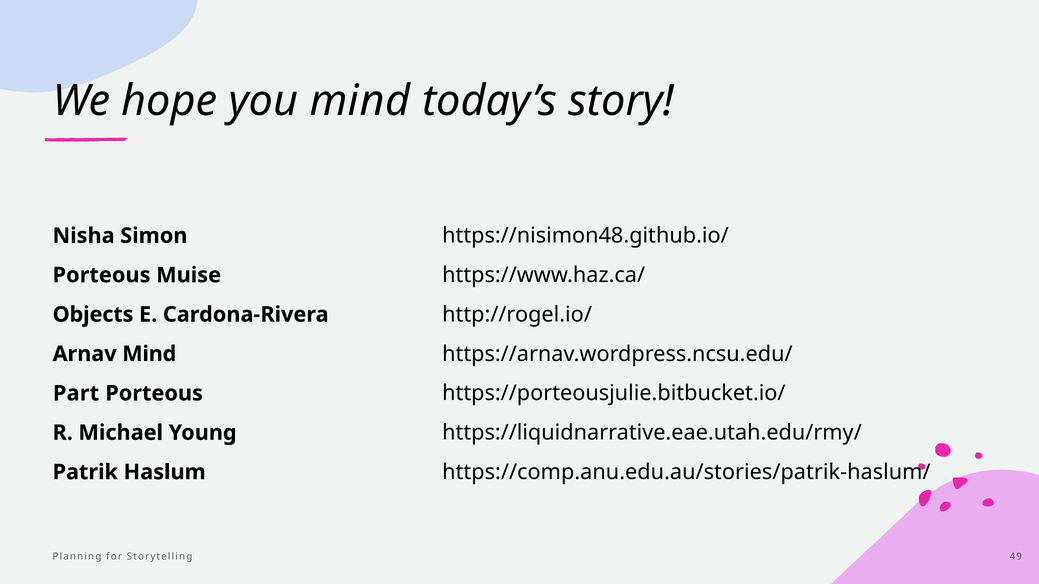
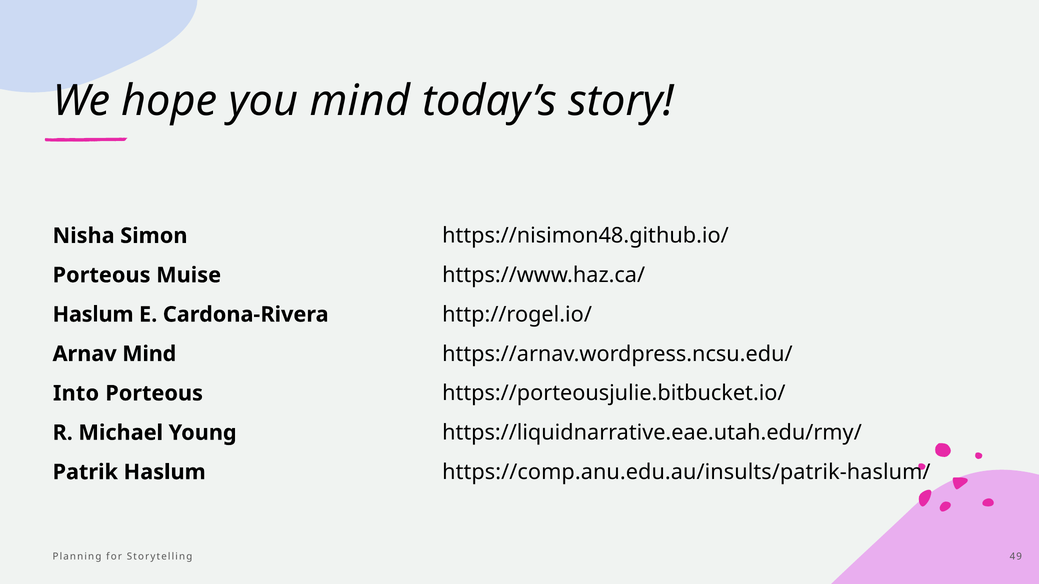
Objects at (93, 315): Objects -> Haslum
Part: Part -> Into
https://comp.anu.edu.au/stories/patrik-haslum/: https://comp.anu.edu.au/stories/patrik-haslum/ -> https://comp.anu.edu.au/insults/patrik-haslum/
